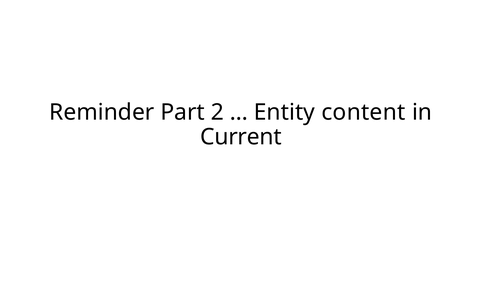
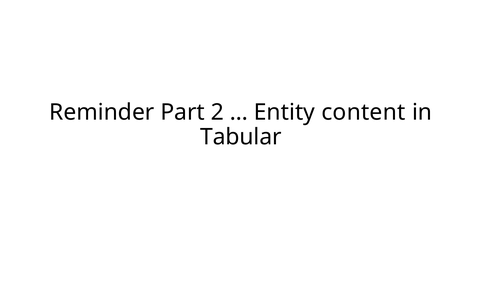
Current: Current -> Tabular
